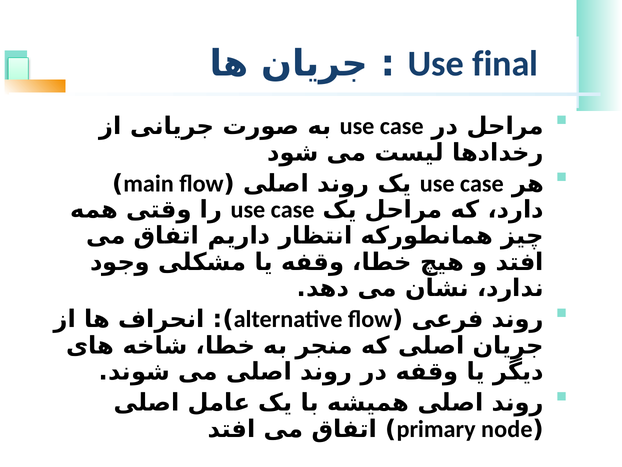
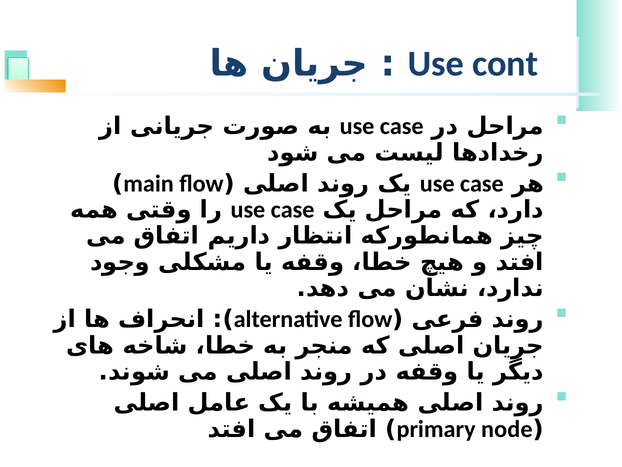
final: final -> cont
